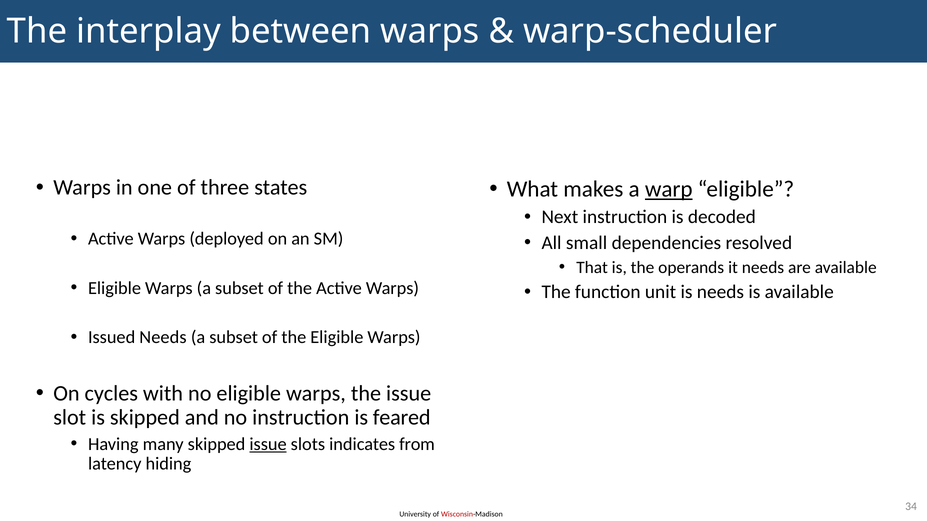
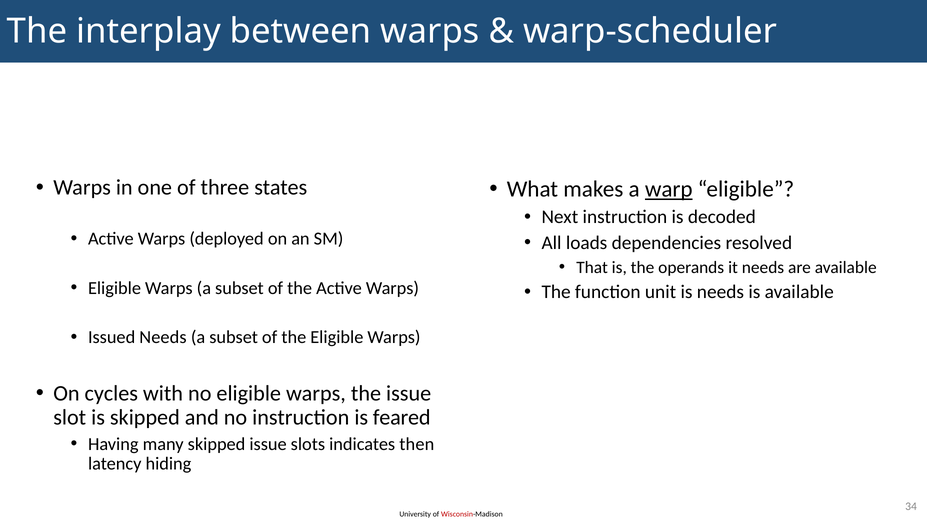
small: small -> loads
issue at (268, 444) underline: present -> none
from: from -> then
